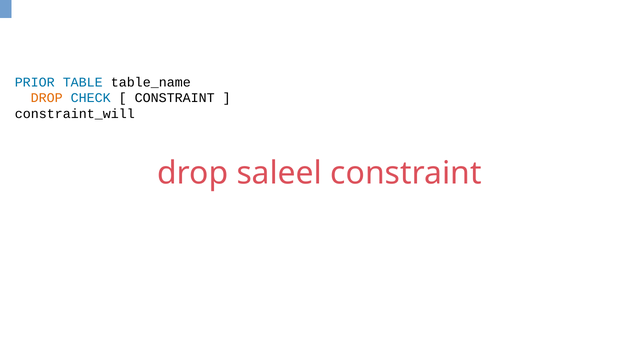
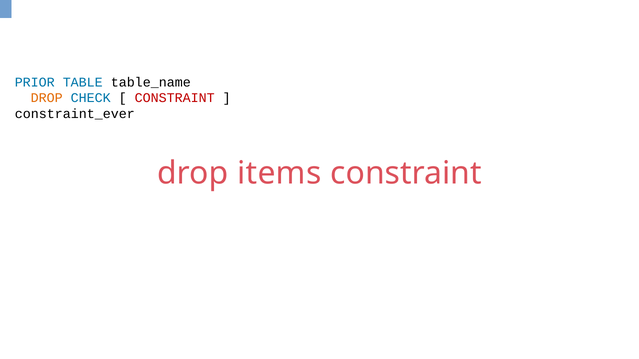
CONSTRAINT at (175, 98) colour: black -> red
constraint_will: constraint_will -> constraint_ever
saleel: saleel -> items
